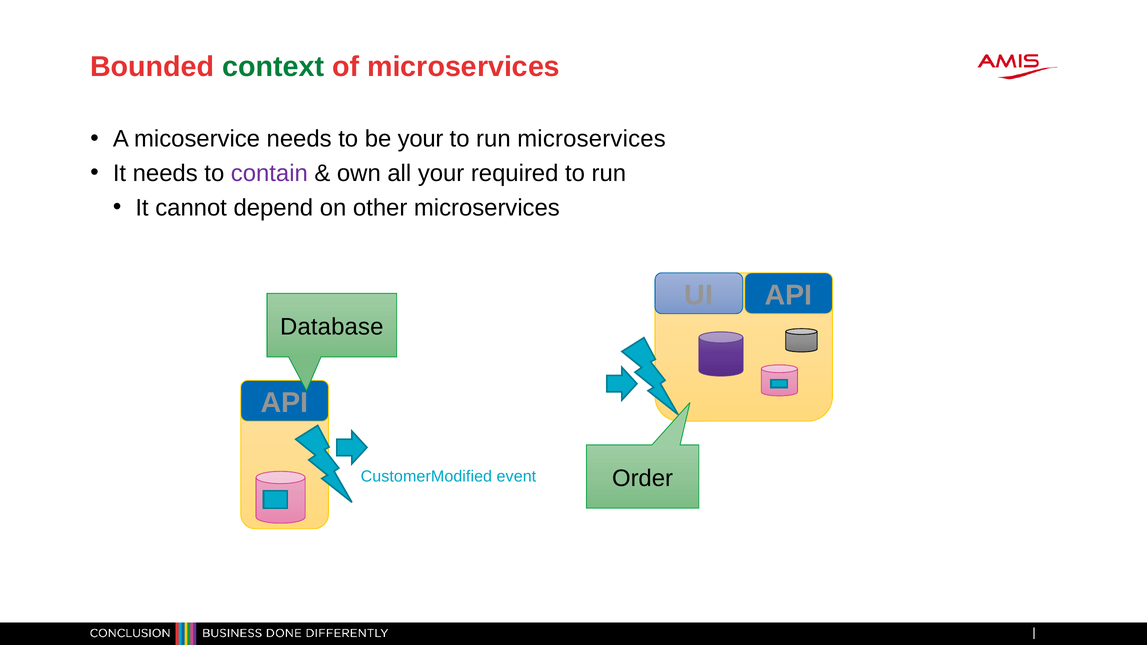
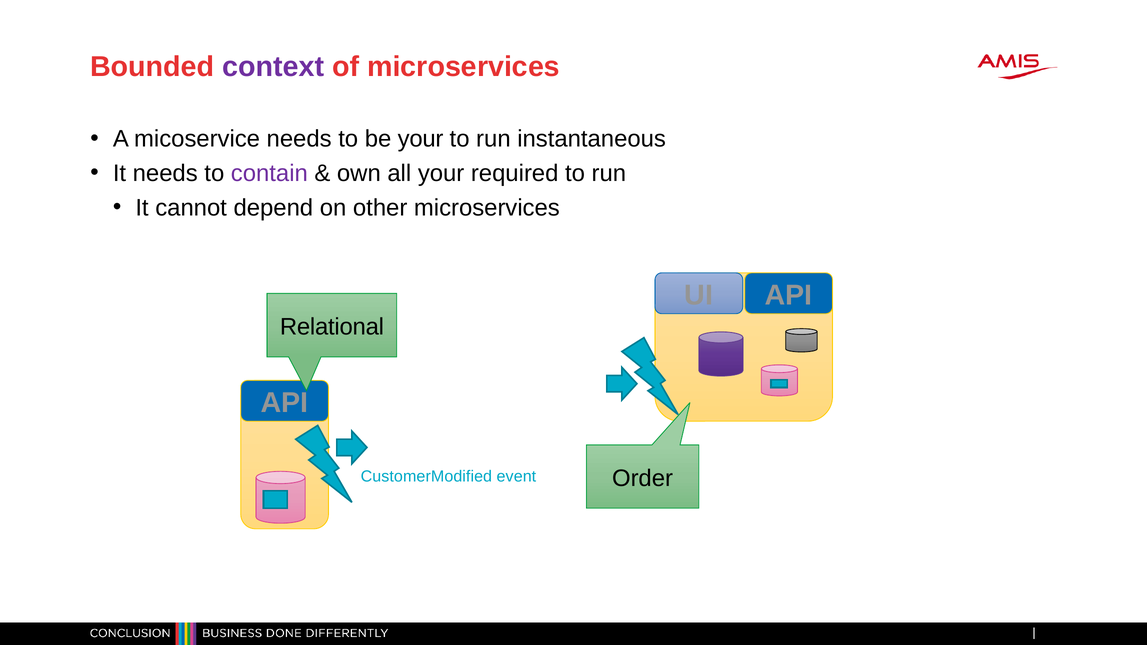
context colour: green -> purple
run microservices: microservices -> instantaneous
Database: Database -> Relational
